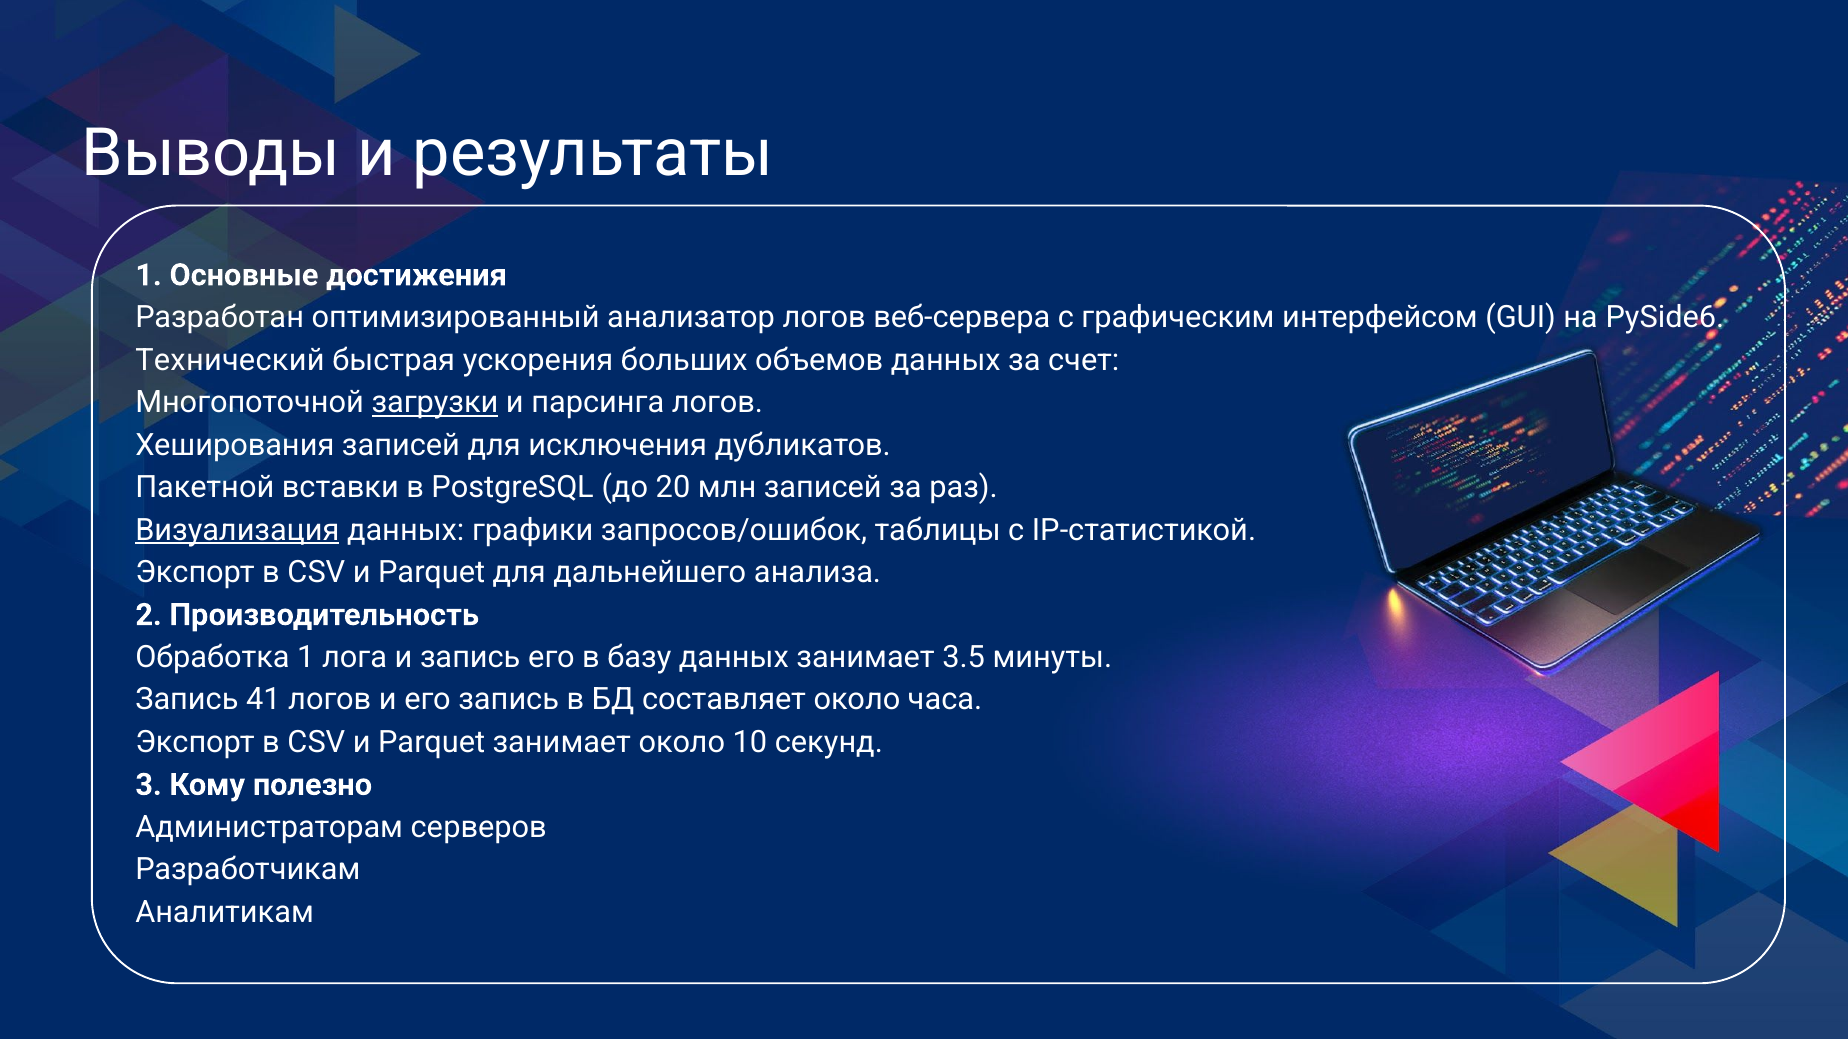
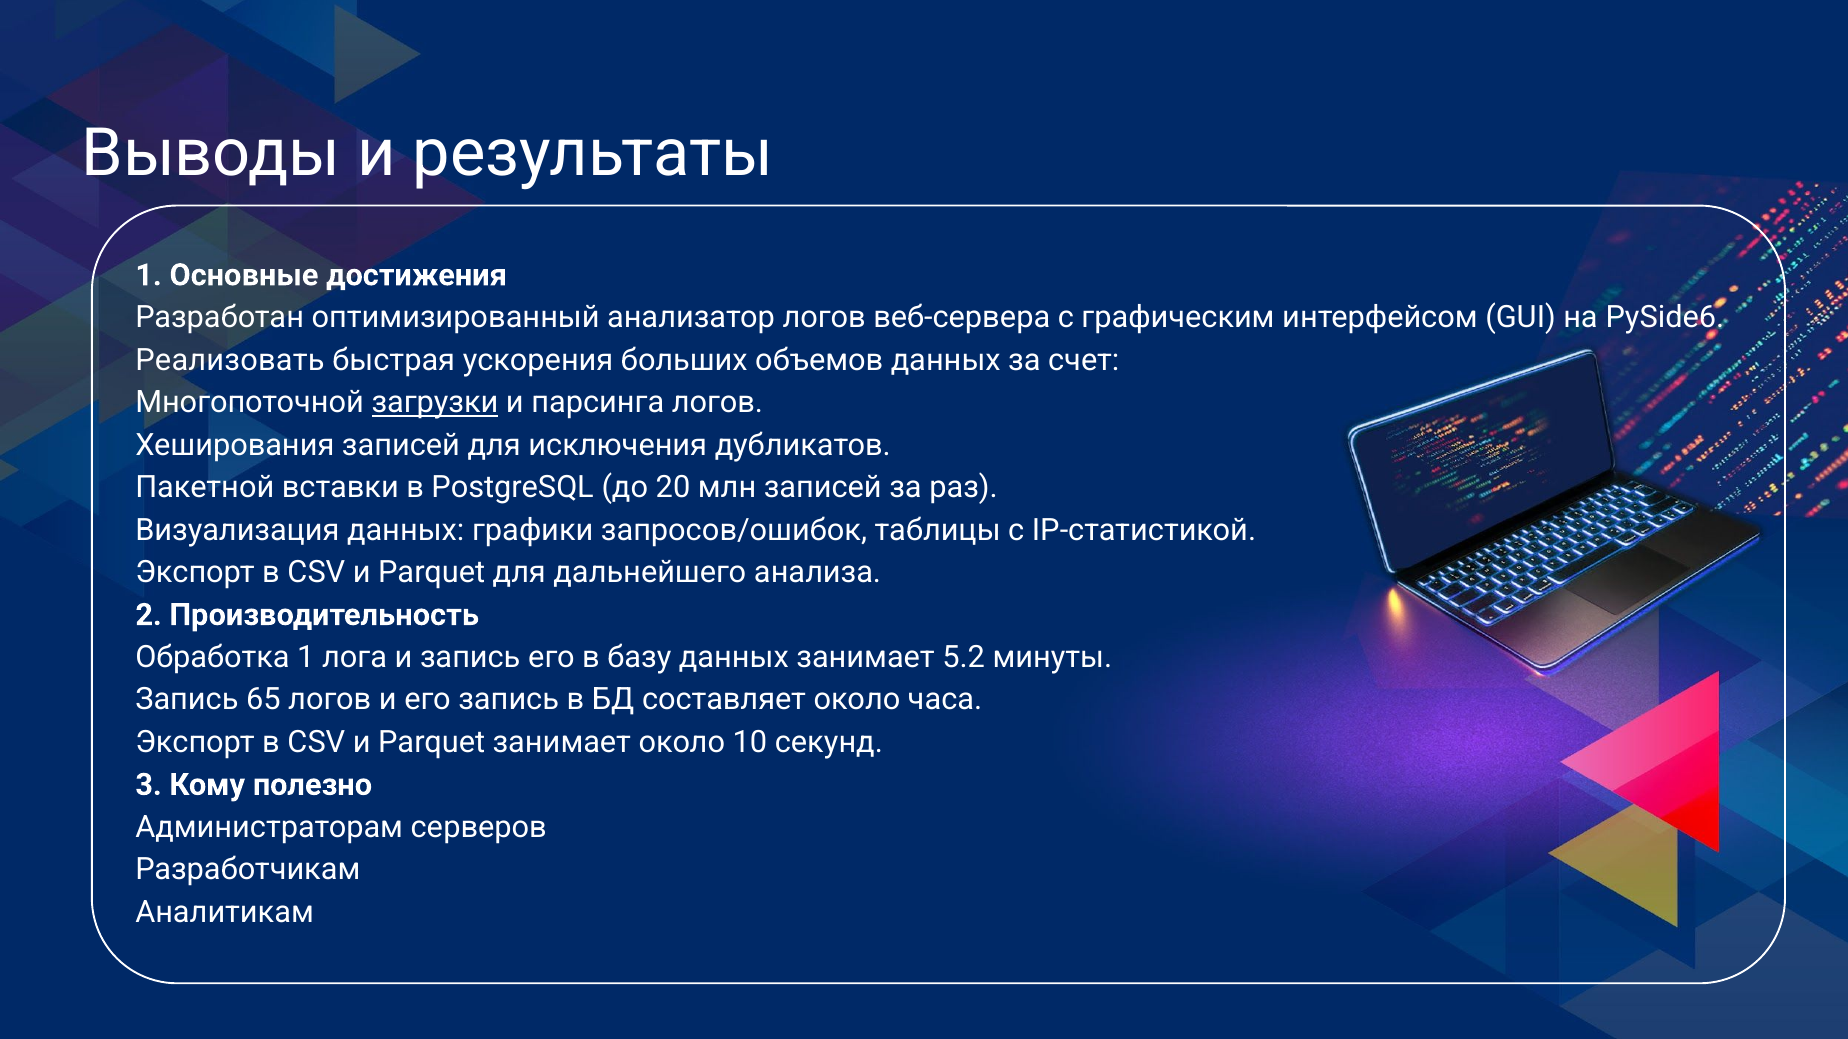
Технический: Технический -> Реализовать
Визуализация underline: present -> none
3.5: 3.5 -> 5.2
41: 41 -> 65
